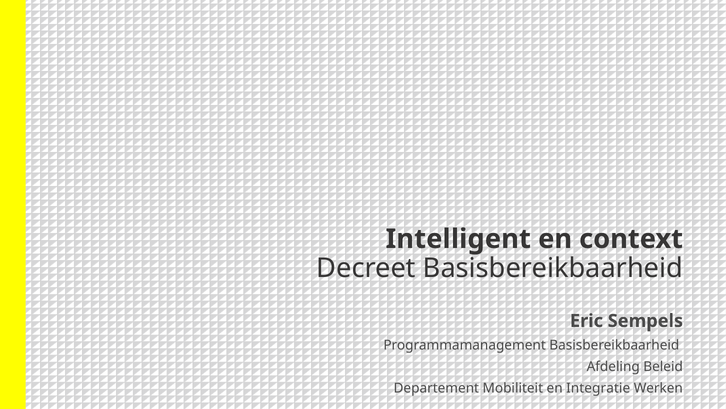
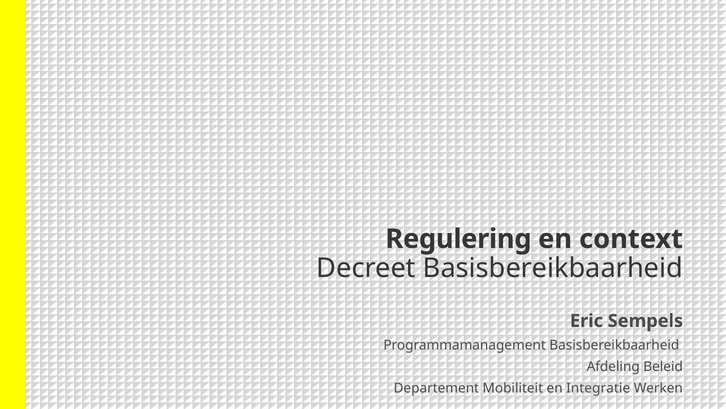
Intelligent: Intelligent -> Regulering
